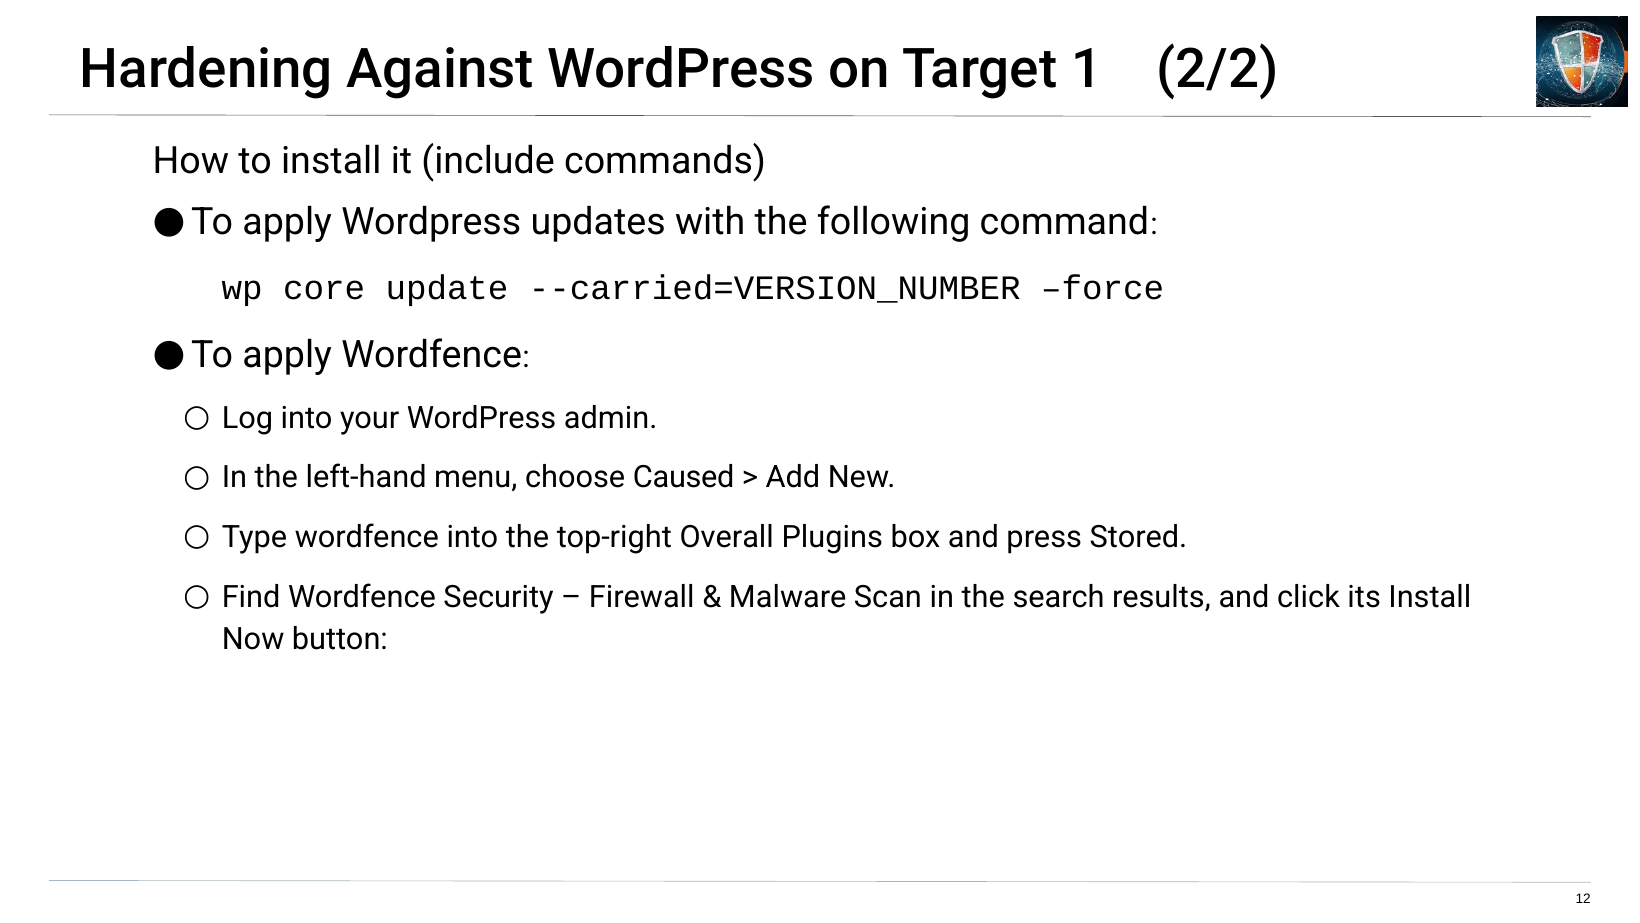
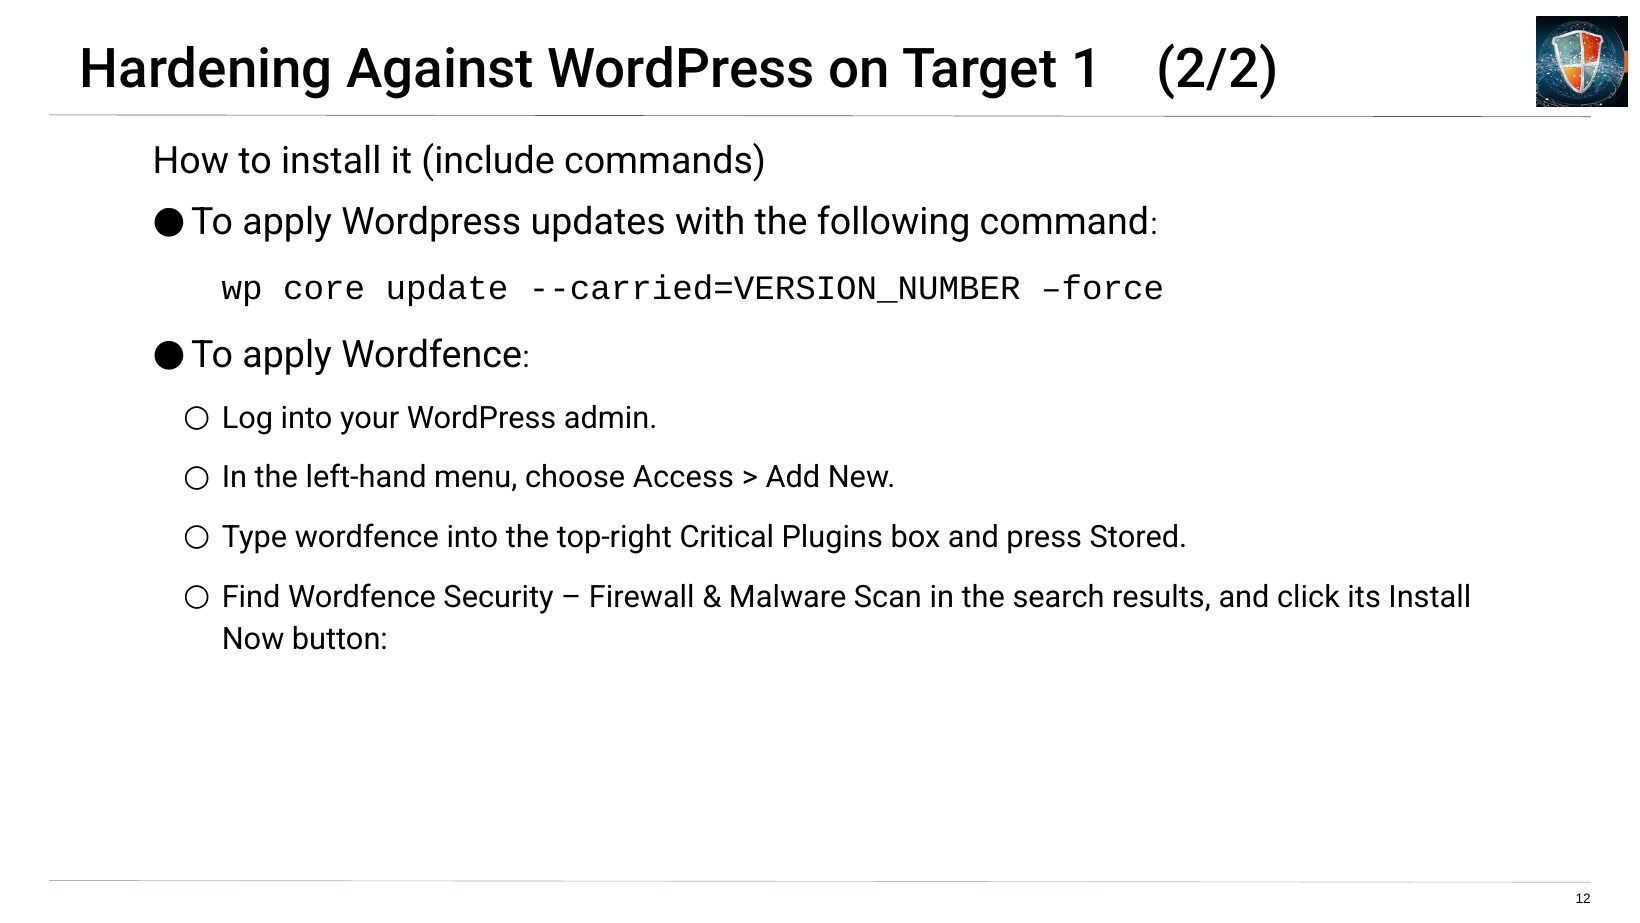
Caused: Caused -> Access
Overall: Overall -> Critical
